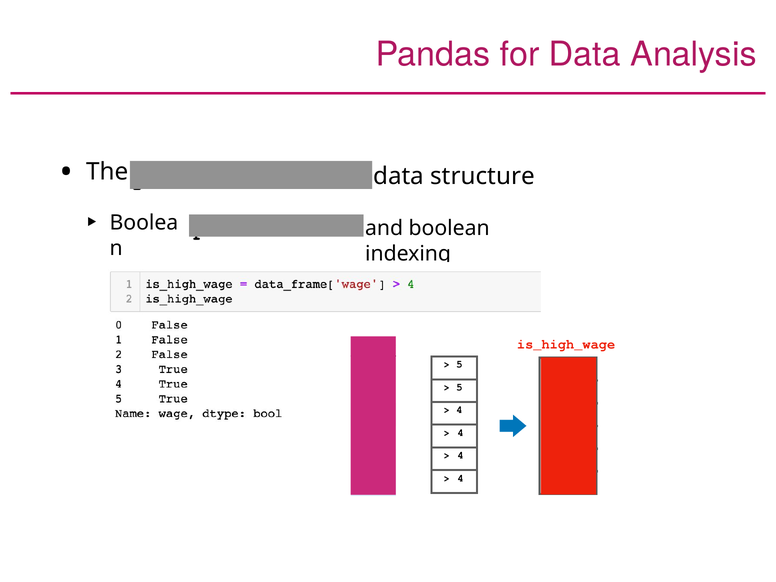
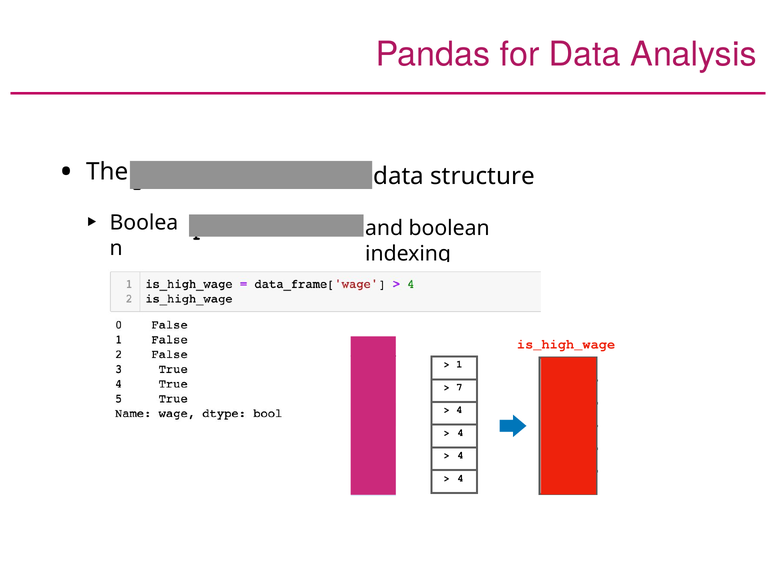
5 at (459, 364): 5 -> 1
5 at (459, 387): 5 -> 7
